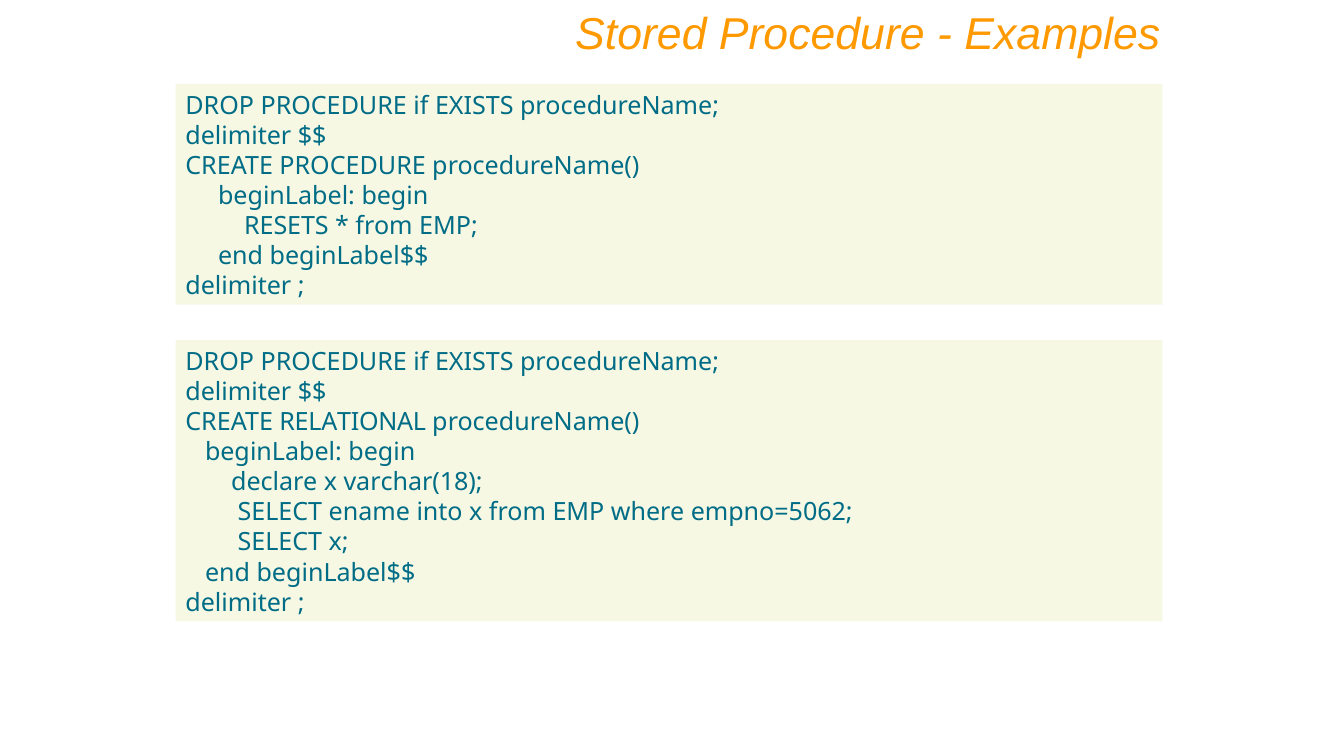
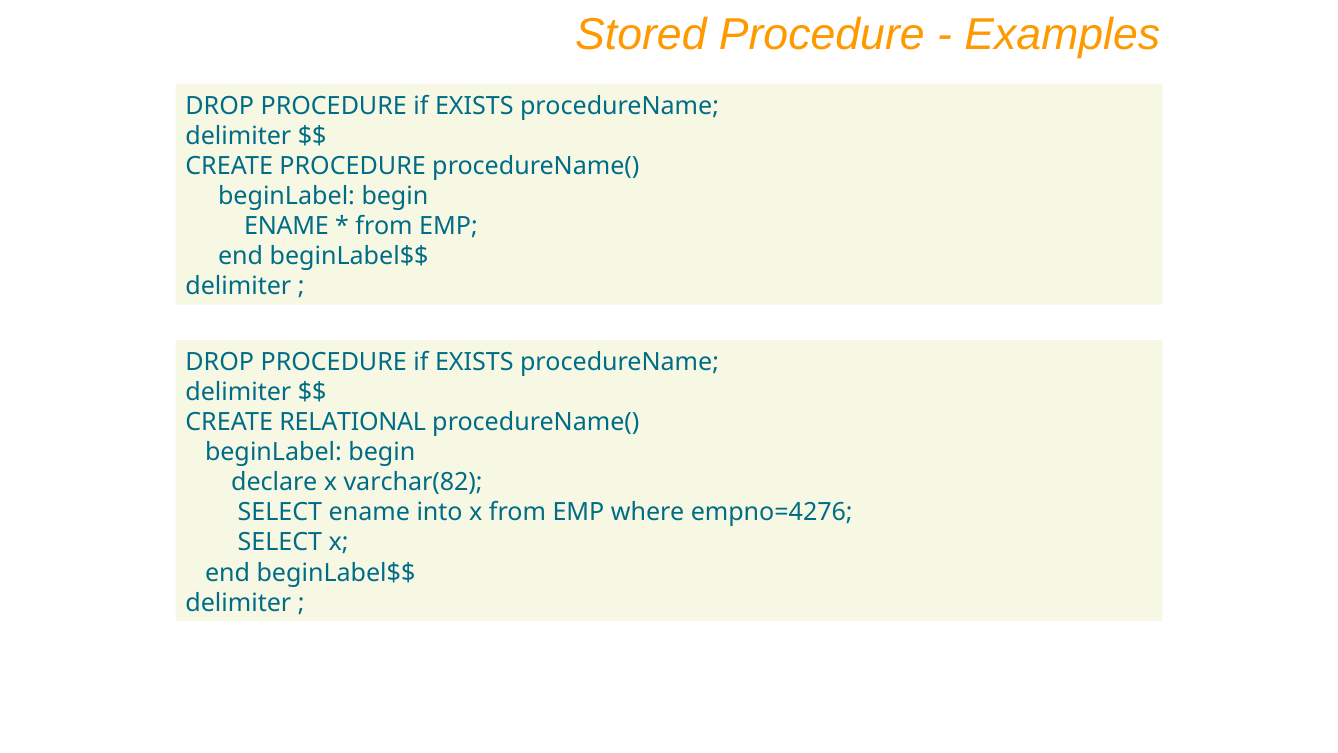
RESETS at (286, 226): RESETS -> ENAME
varchar(18: varchar(18 -> varchar(82
empno=5062: empno=5062 -> empno=4276
